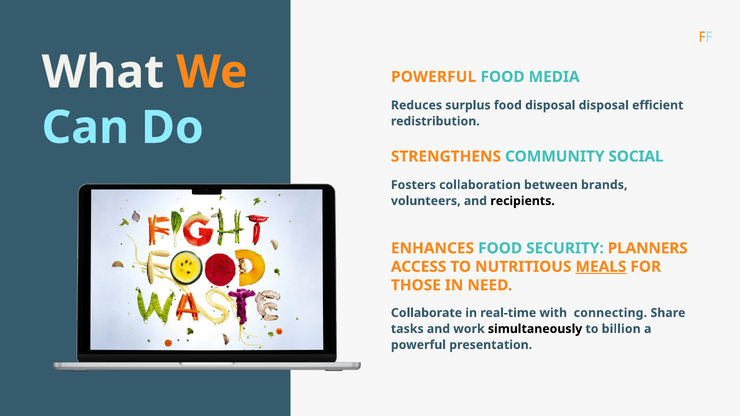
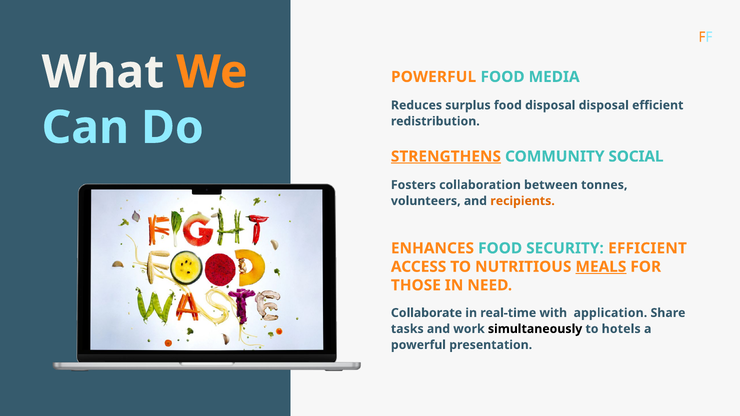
STRENGTHENS underline: none -> present
brands: brands -> tonnes
recipients colour: black -> orange
SECURITY PLANNERS: PLANNERS -> EFFICIENT
connecting: connecting -> application
billion: billion -> hotels
